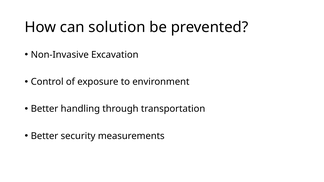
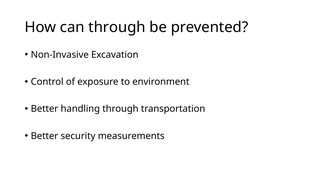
can solution: solution -> through
